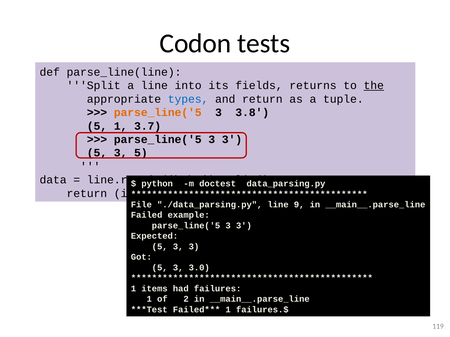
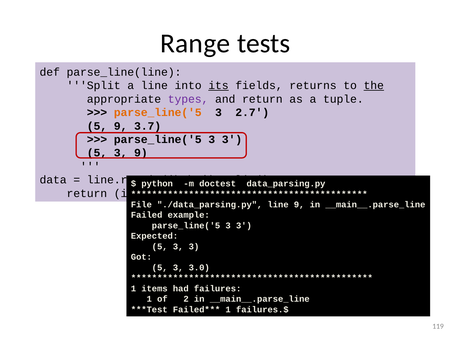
Codon: Codon -> Range
its underline: none -> present
types colour: blue -> purple
3.8: 3.8 -> 2.7
5 1: 1 -> 9
5 3 5: 5 -> 9
